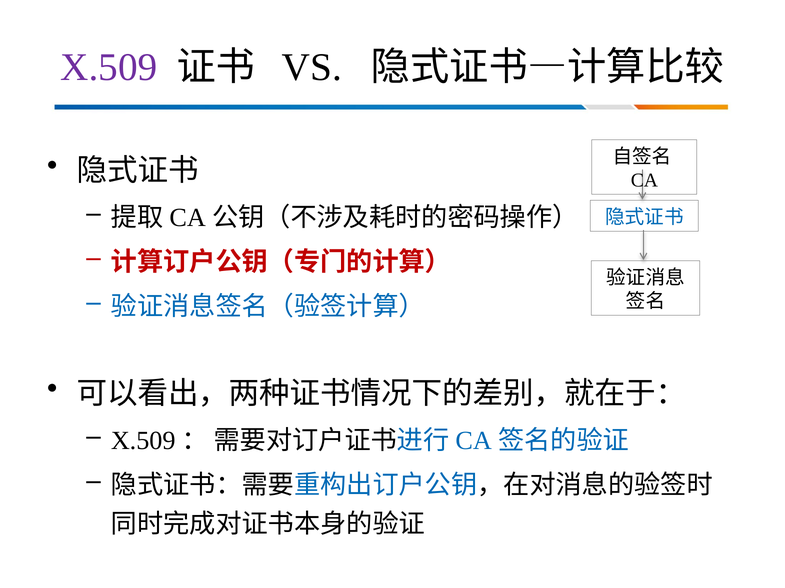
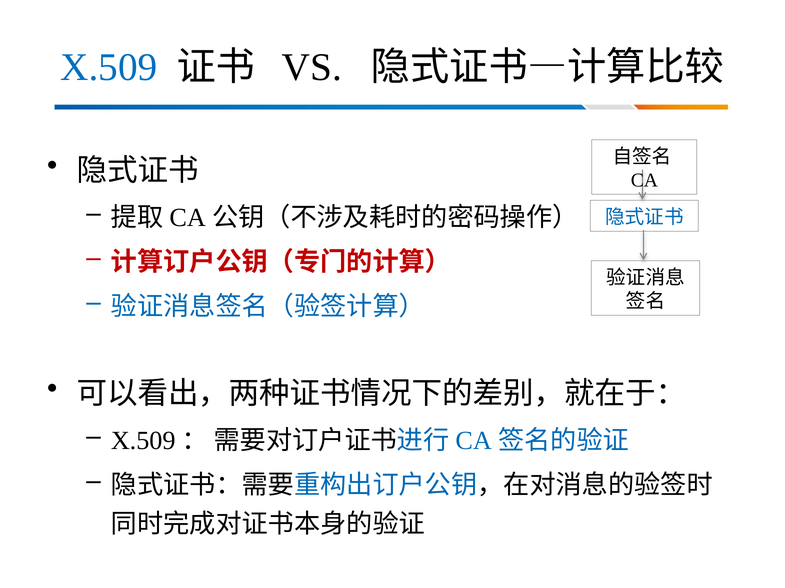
X.509 colour: purple -> blue
